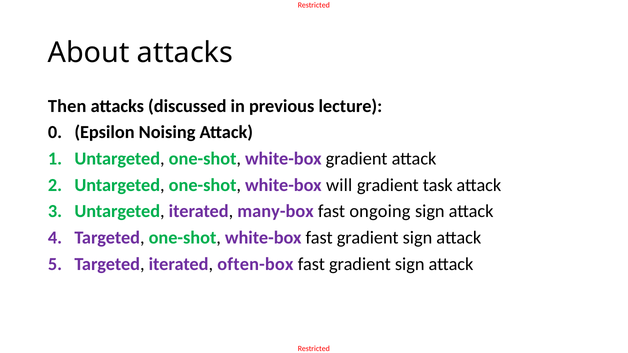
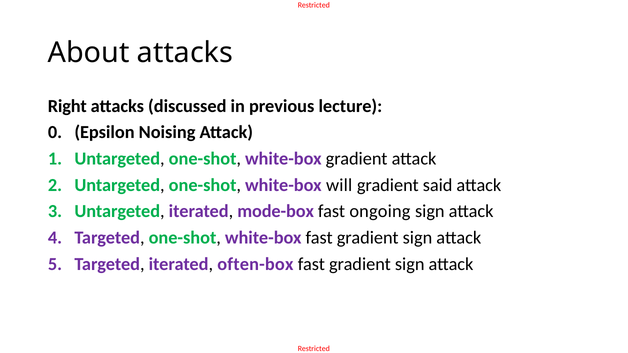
Then: Then -> Right
task: task -> said
many-box: many-box -> mode-box
